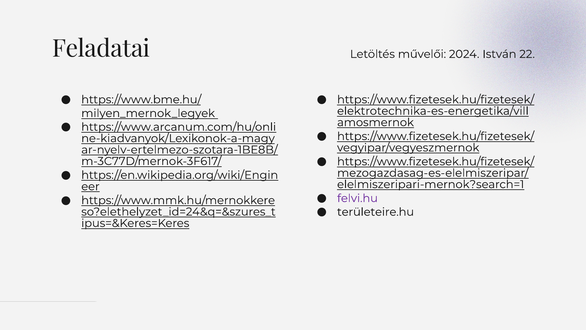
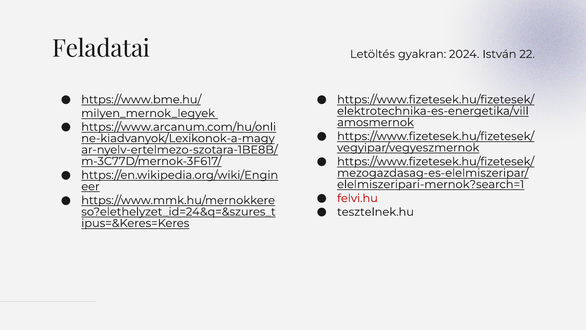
művelői: művelői -> gyakran
felvi.hu colour: purple -> red
területeire.hu: területeire.hu -> tesztelnek.hu
